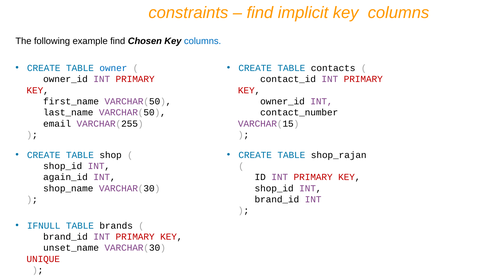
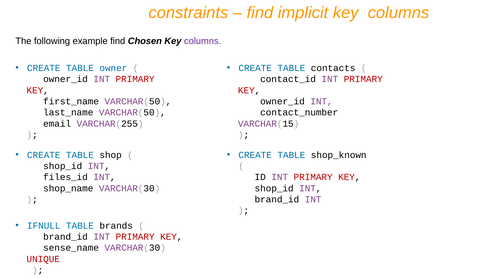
columns at (203, 41) colour: blue -> purple
shop_rajan: shop_rajan -> shop_known
again_id: again_id -> files_id
unset_name: unset_name -> sense_name
